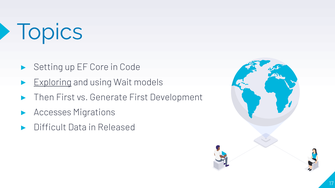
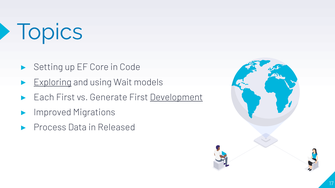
Then: Then -> Each
Development underline: none -> present
Accesses: Accesses -> Improved
Difficult: Difficult -> Process
